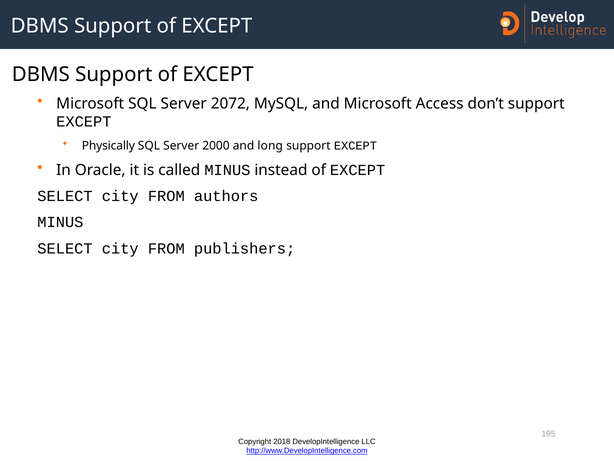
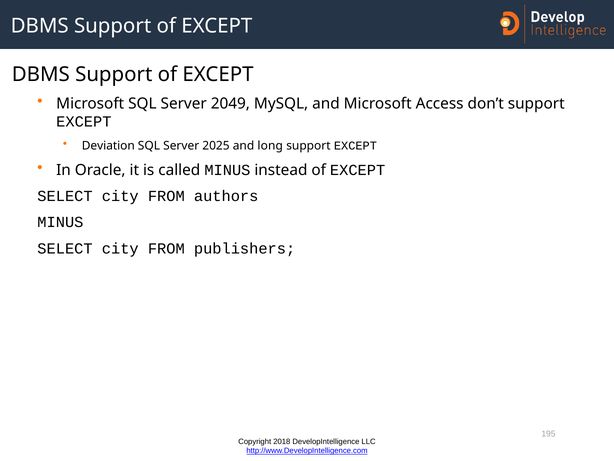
2072: 2072 -> 2049
Physically: Physically -> Deviation
2000: 2000 -> 2025
